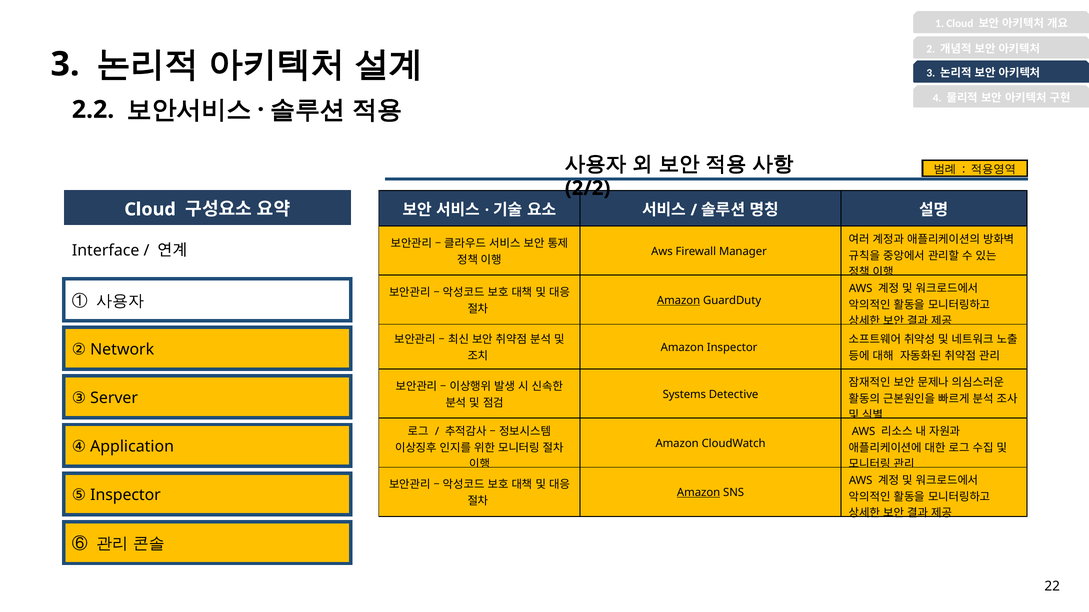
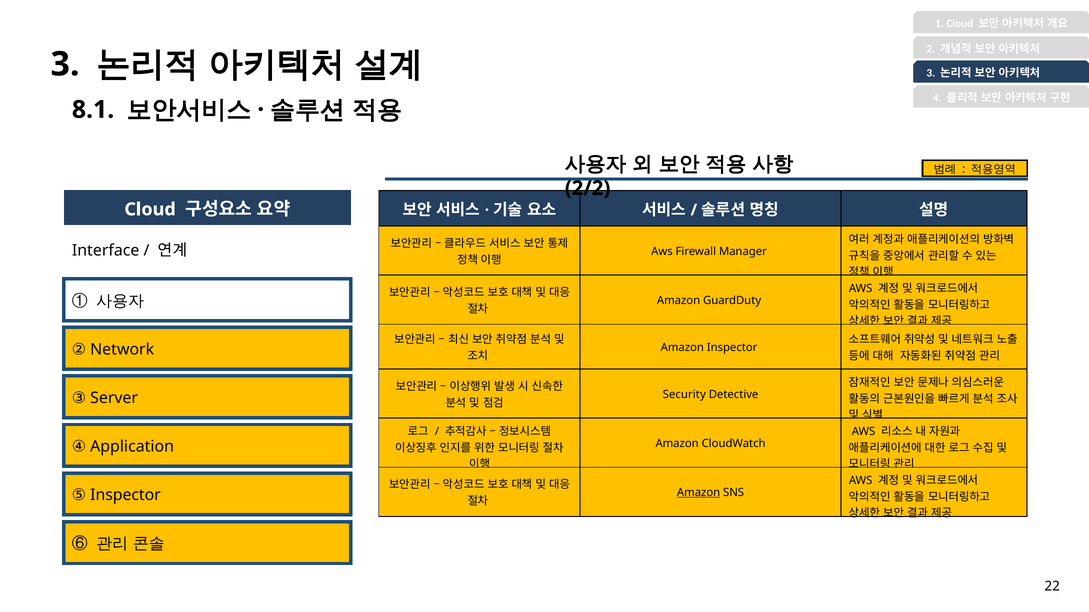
2.2: 2.2 -> 8.1
Amazon at (679, 301) underline: present -> none
Systems: Systems -> Security
